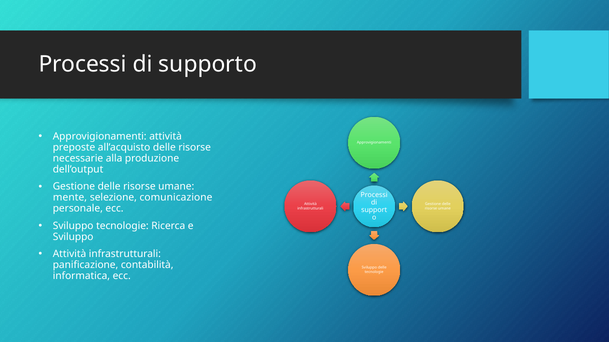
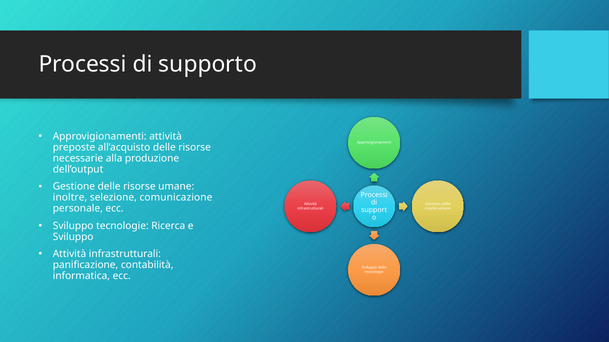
mente: mente -> inoltre
